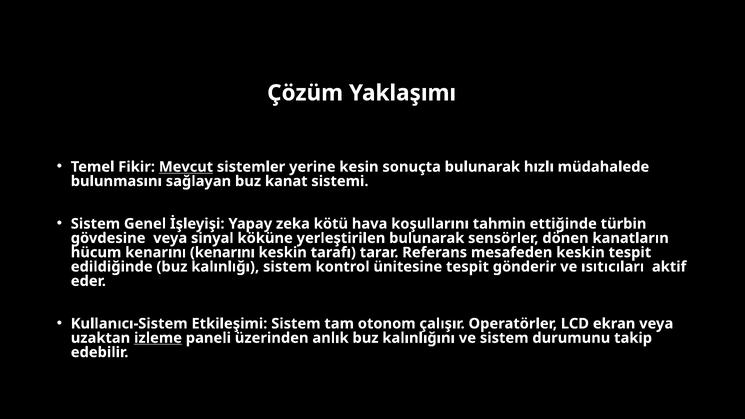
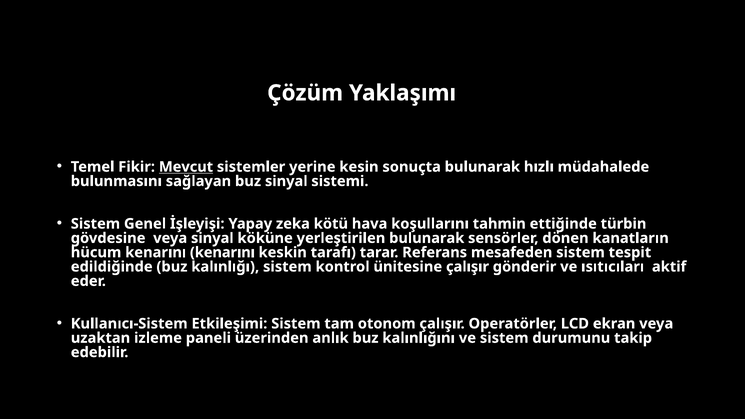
buz kanat: kanat -> sinyal
mesafeden keskin: keskin -> sistem
ünitesine tespit: tespit -> çalışır
izleme underline: present -> none
